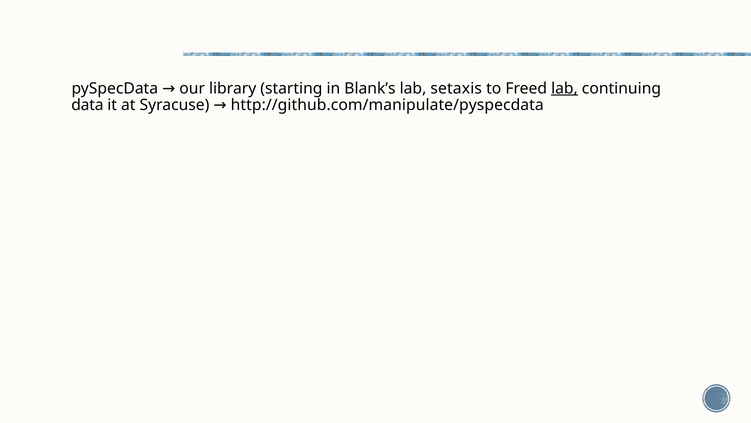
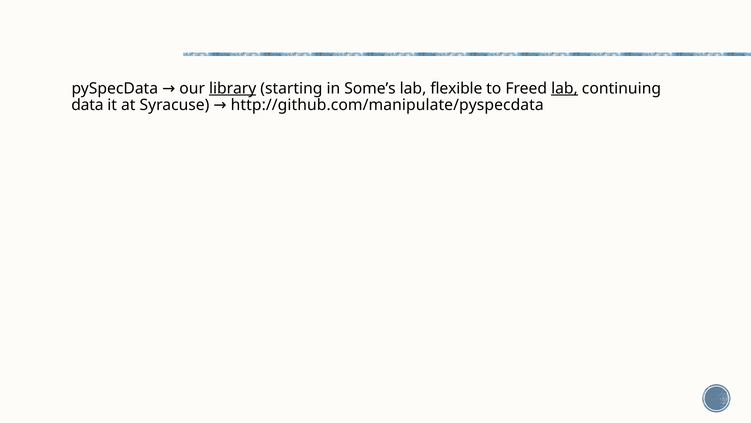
library underline: none -> present
Blank’s: Blank’s -> Some’s
setaxis: setaxis -> flexible
